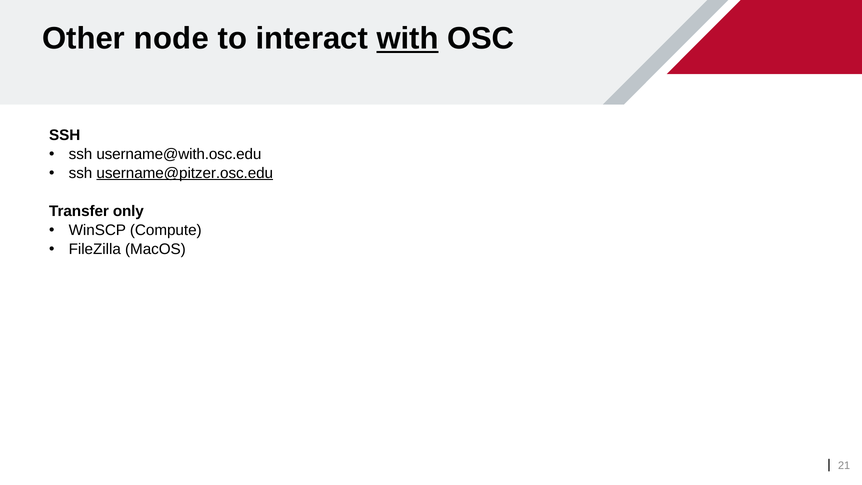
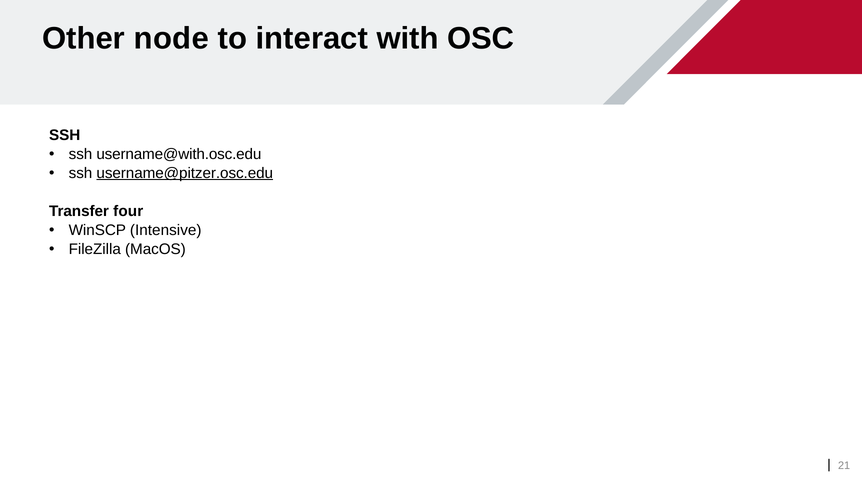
with underline: present -> none
only: only -> four
Compute: Compute -> Intensive
